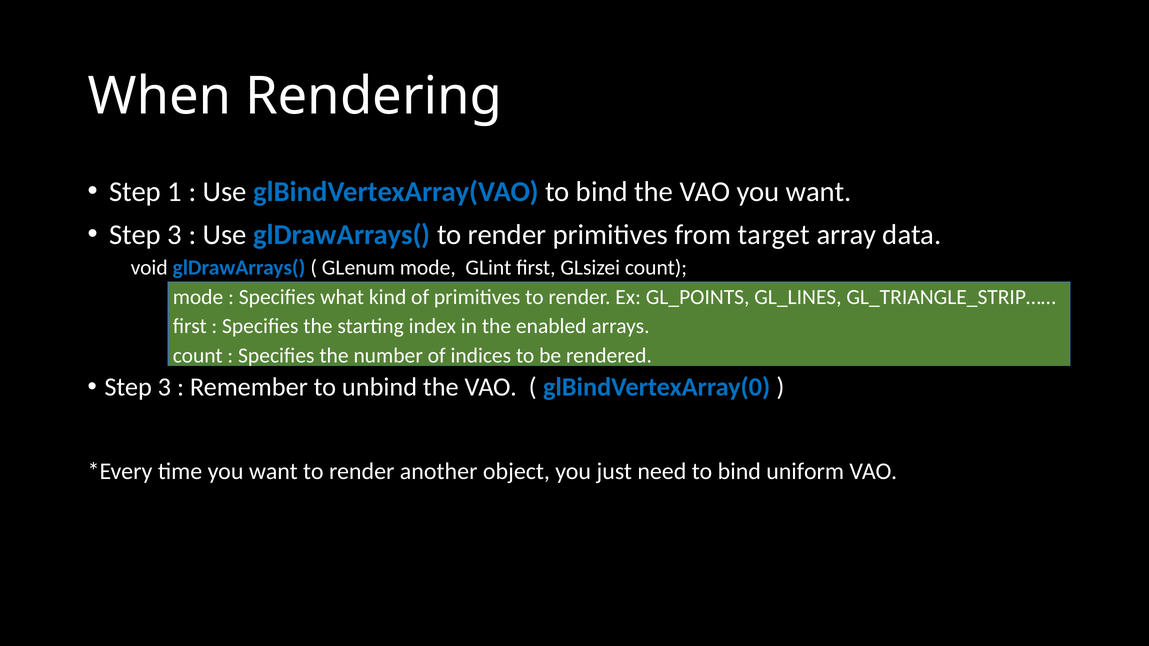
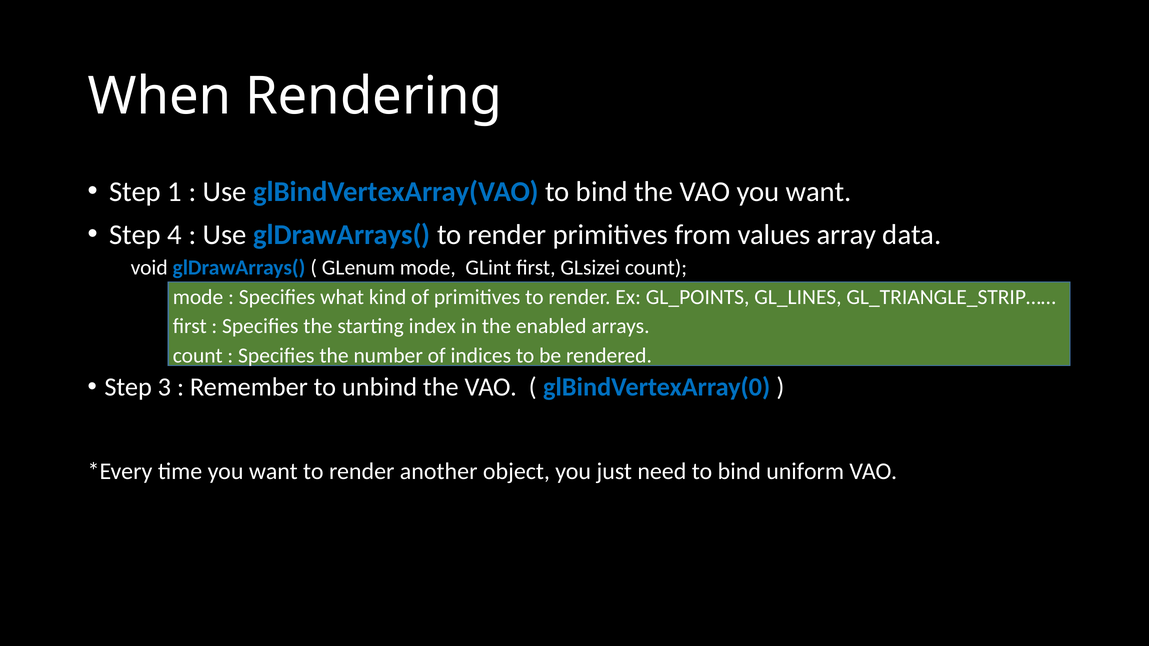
3 at (175, 235): 3 -> 4
target: target -> values
